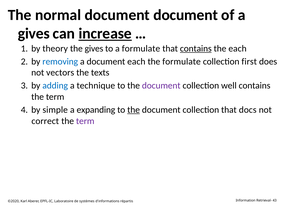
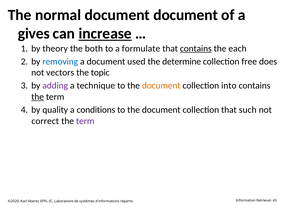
the gives: gives -> both
document each: each -> used
the formulate: formulate -> determine
first: first -> free
texts: texts -> topic
adding colour: blue -> purple
document at (161, 86) colour: purple -> orange
well: well -> into
the at (38, 97) underline: none -> present
simple: simple -> quality
expanding: expanding -> conditions
the at (134, 110) underline: present -> none
docs: docs -> such
